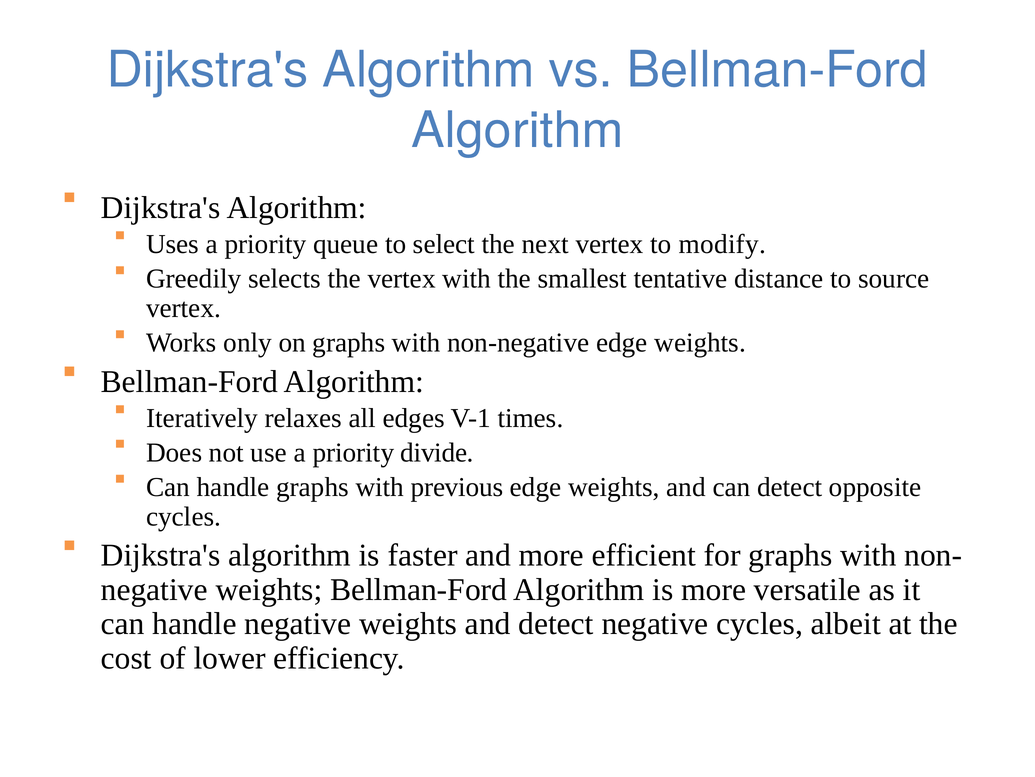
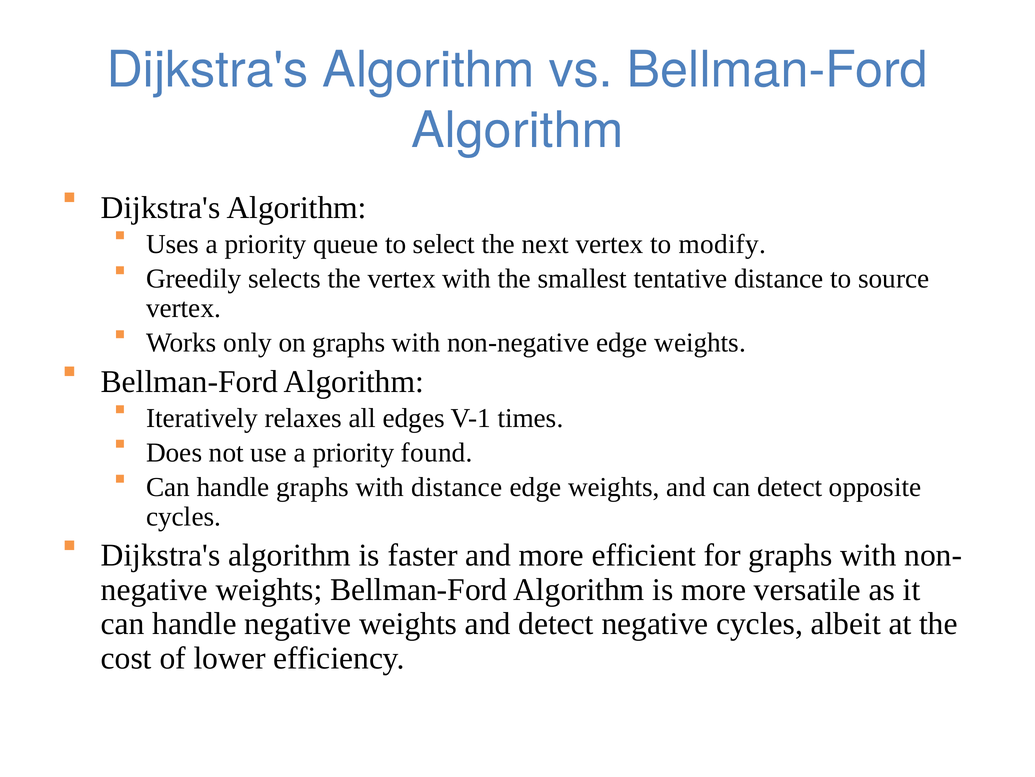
divide: divide -> found
with previous: previous -> distance
